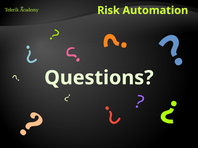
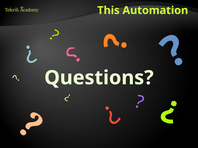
Risk: Risk -> This
